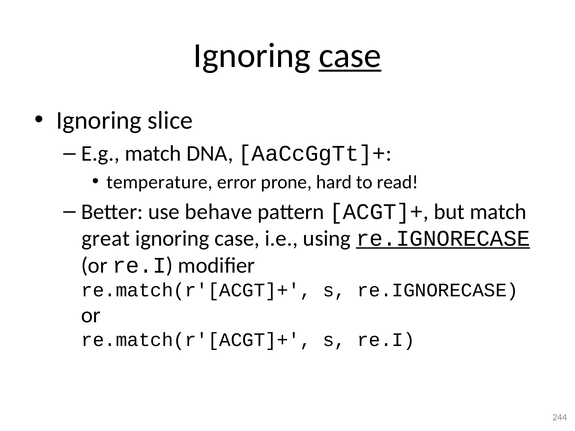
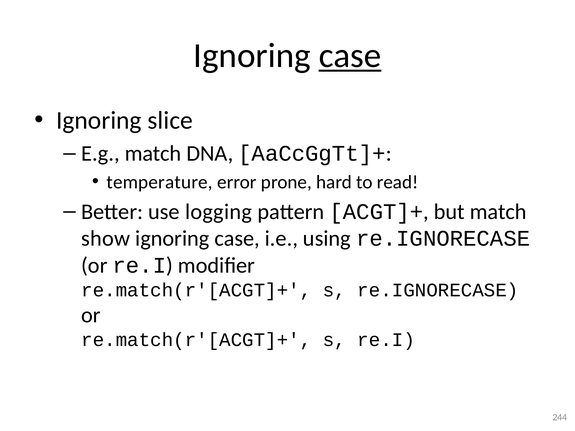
behave: behave -> logging
great: great -> show
re.IGNORECASE at (443, 239) underline: present -> none
